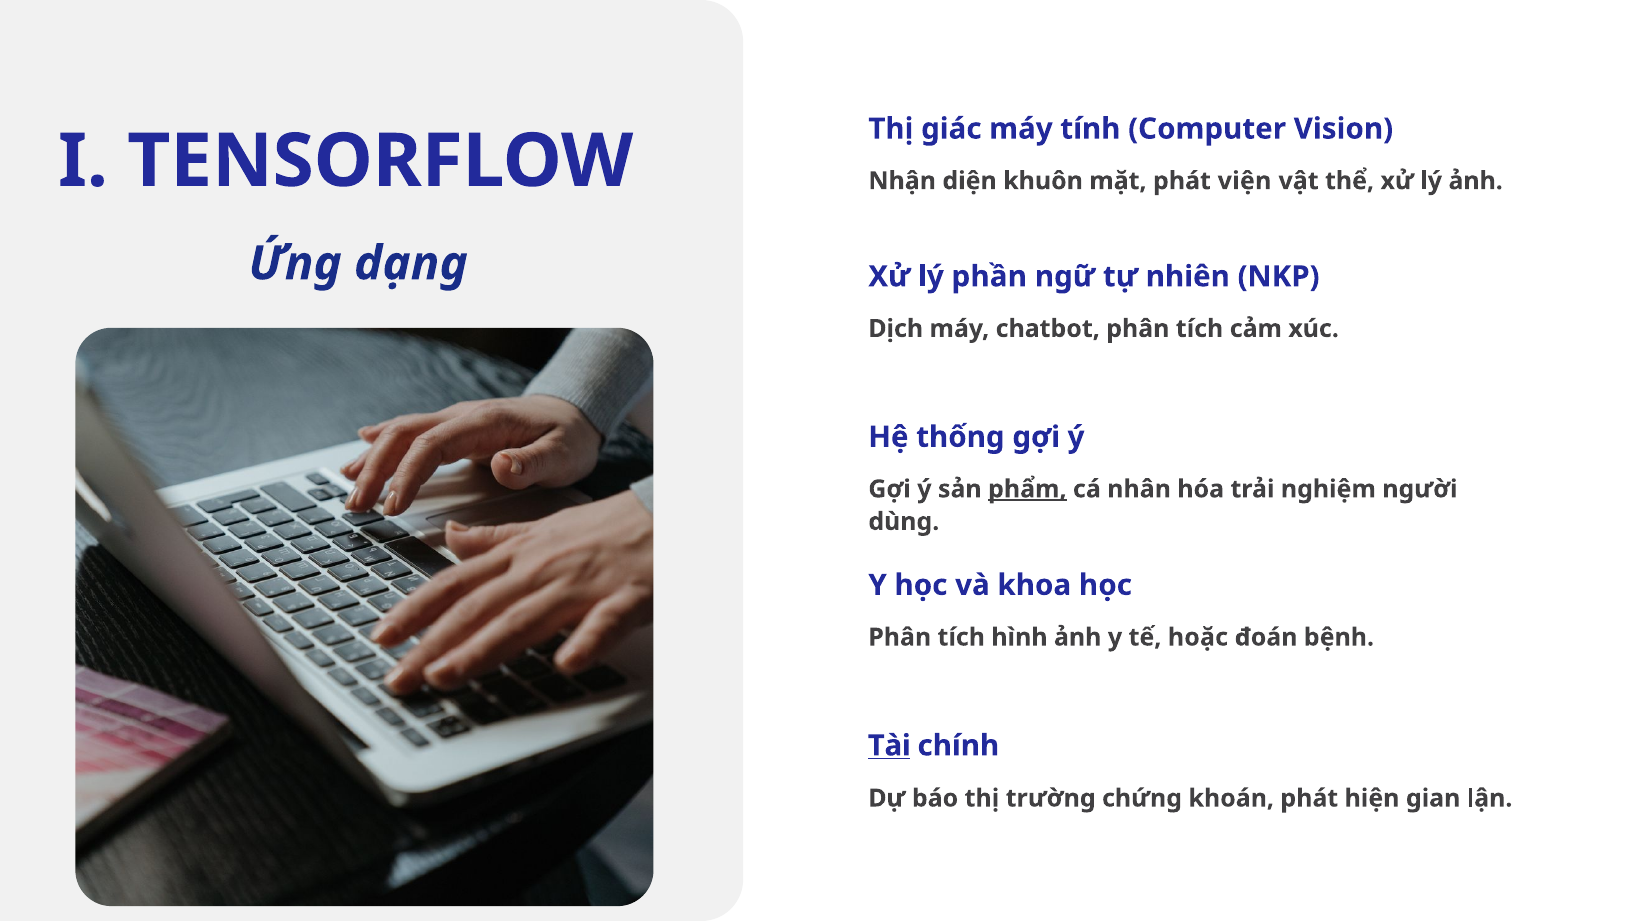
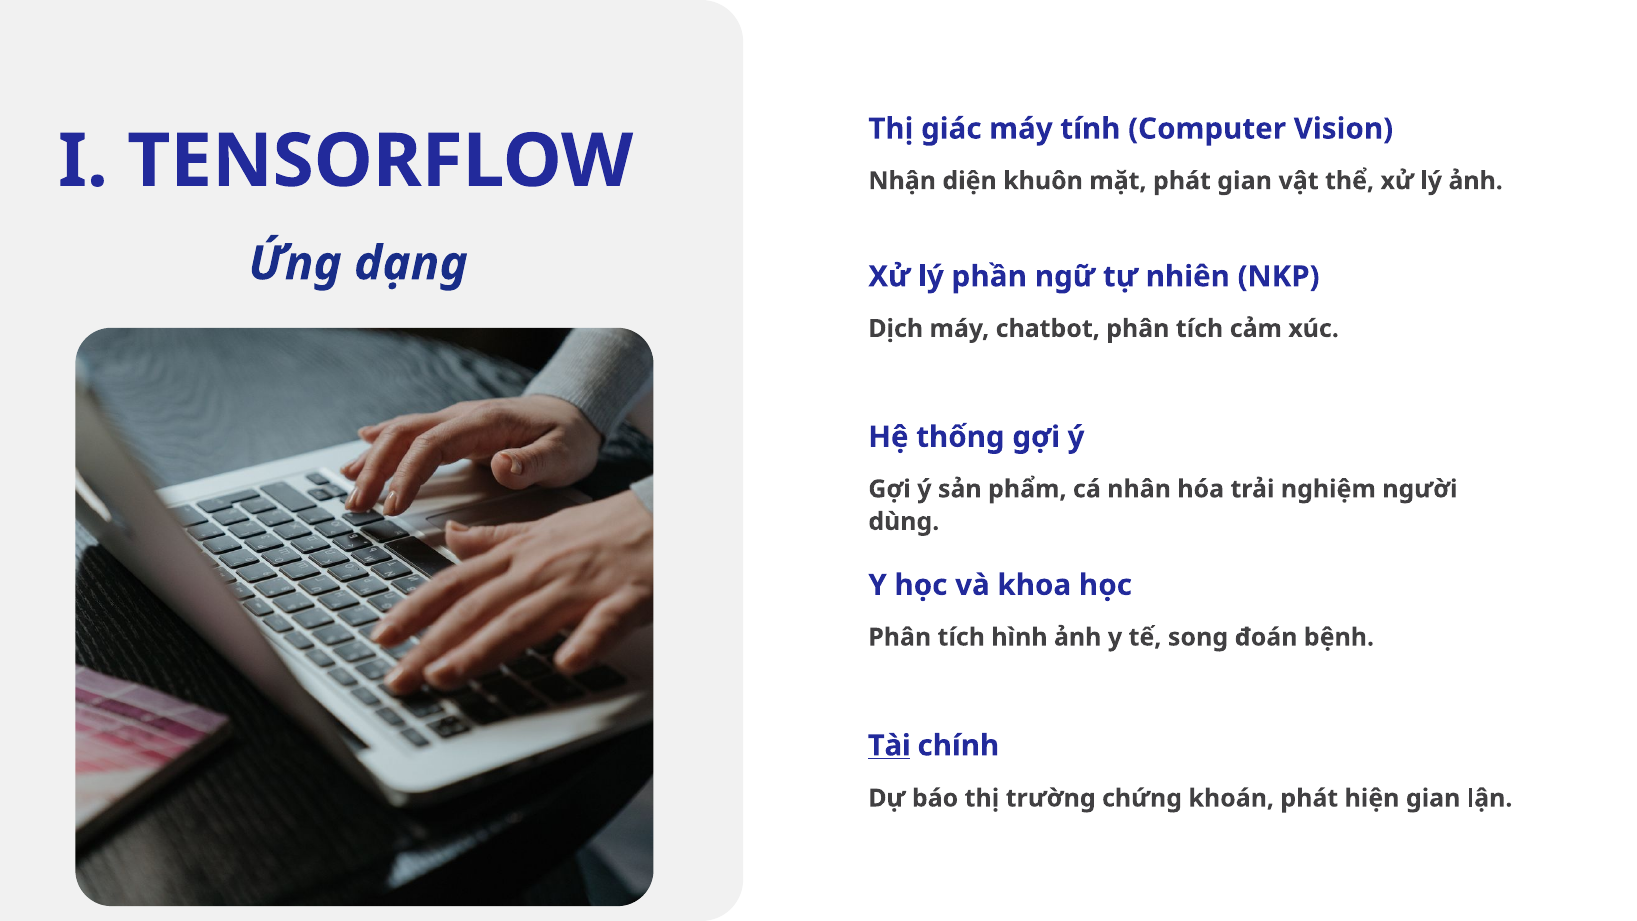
phát viện: viện -> gian
phẩm underline: present -> none
hoặc: hoặc -> song
